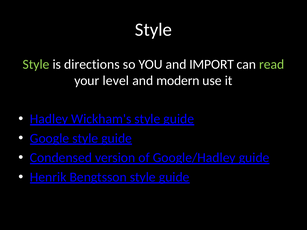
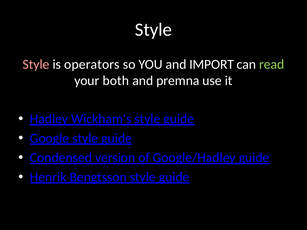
Style at (36, 64) colour: light green -> pink
directions: directions -> operators
level: level -> both
modern: modern -> premna
